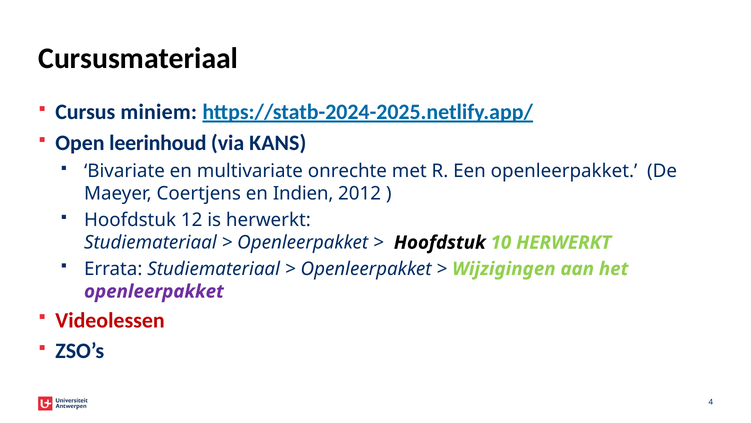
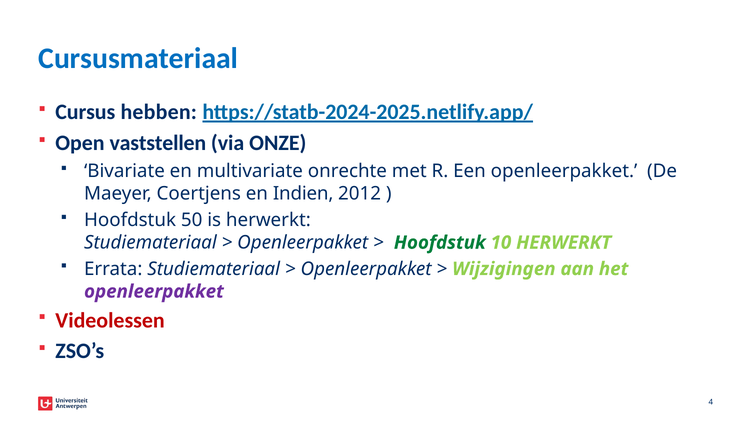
Cursusmateriaal colour: black -> blue
miniem: miniem -> hebben
leerinhoud: leerinhoud -> vaststellen
KANS: KANS -> ONZE
12: 12 -> 50
Hoofdstuk at (440, 242) colour: black -> green
